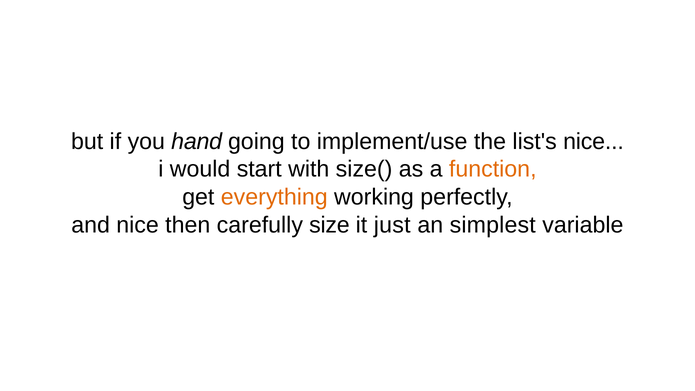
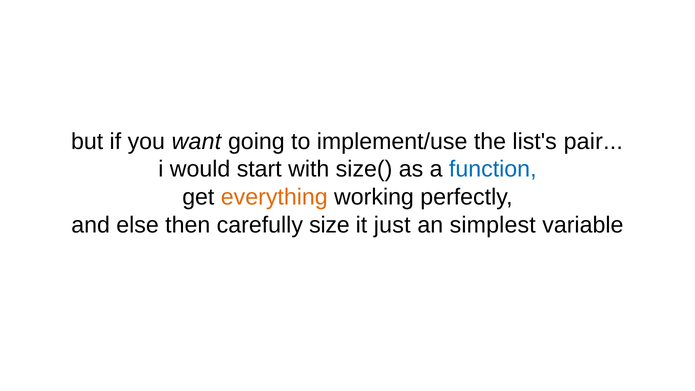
hand: hand -> want
list's nice: nice -> pair
function colour: orange -> blue
and nice: nice -> else
